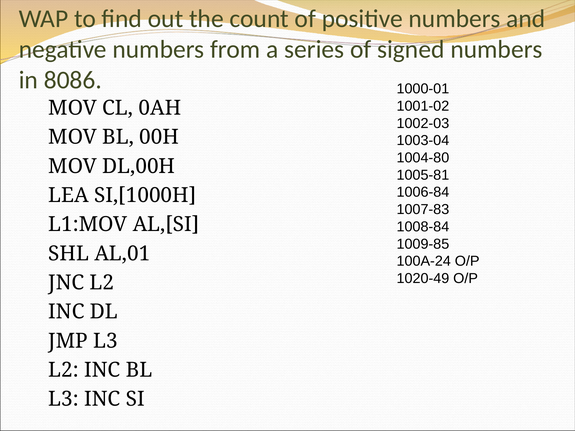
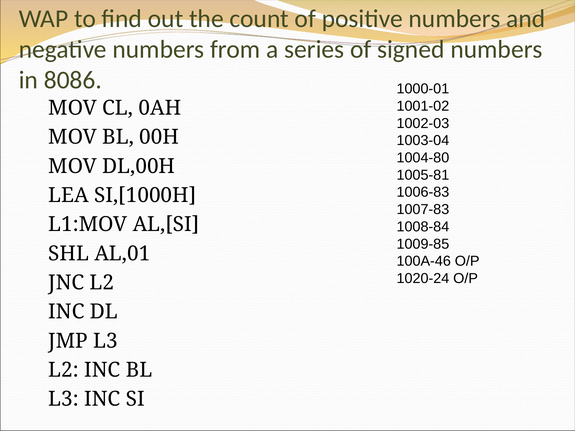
1006-84: 1006-84 -> 1006-83
100A-24: 100A-24 -> 100A-46
1020-49: 1020-49 -> 1020-24
